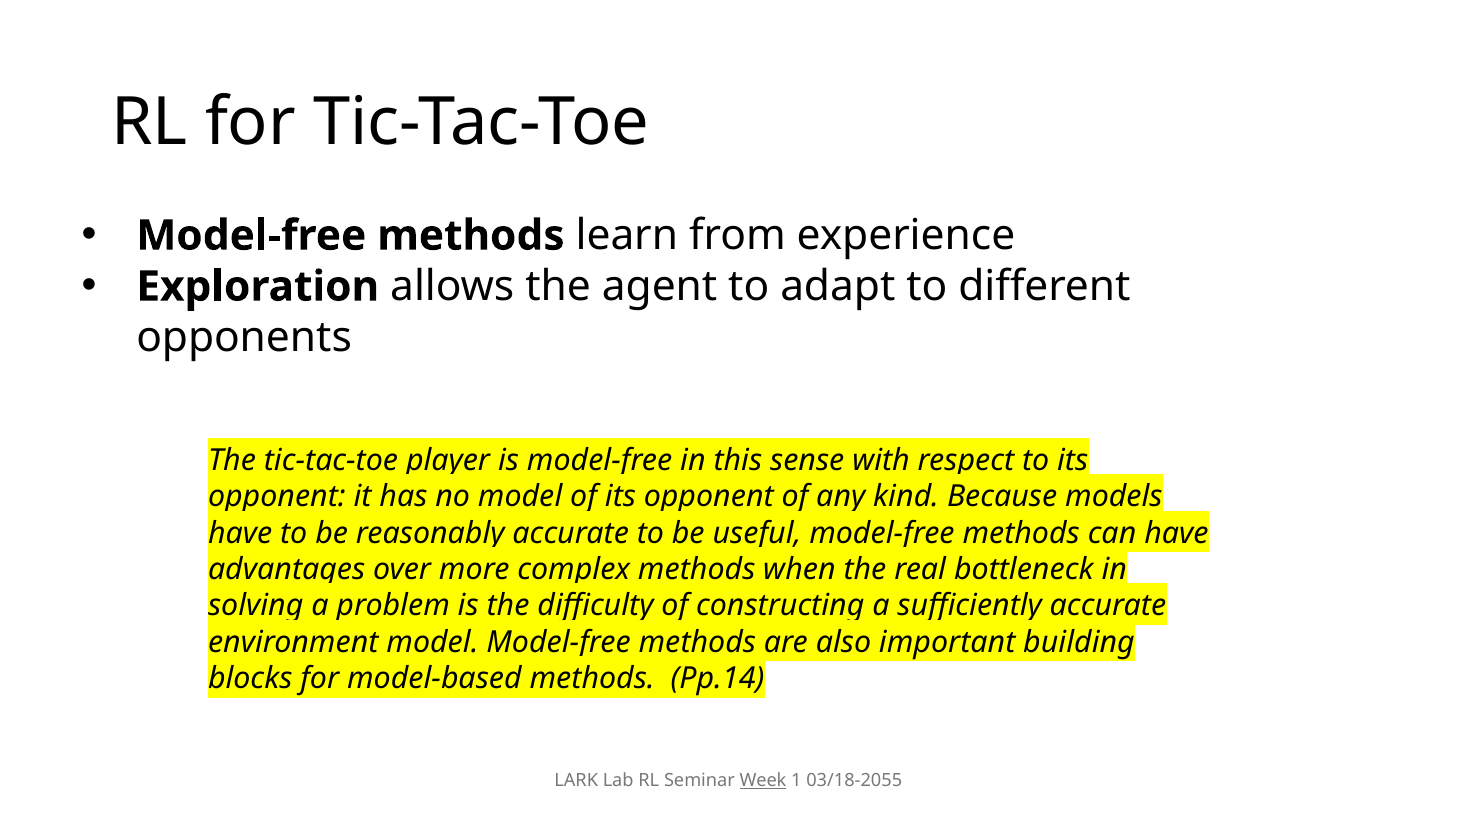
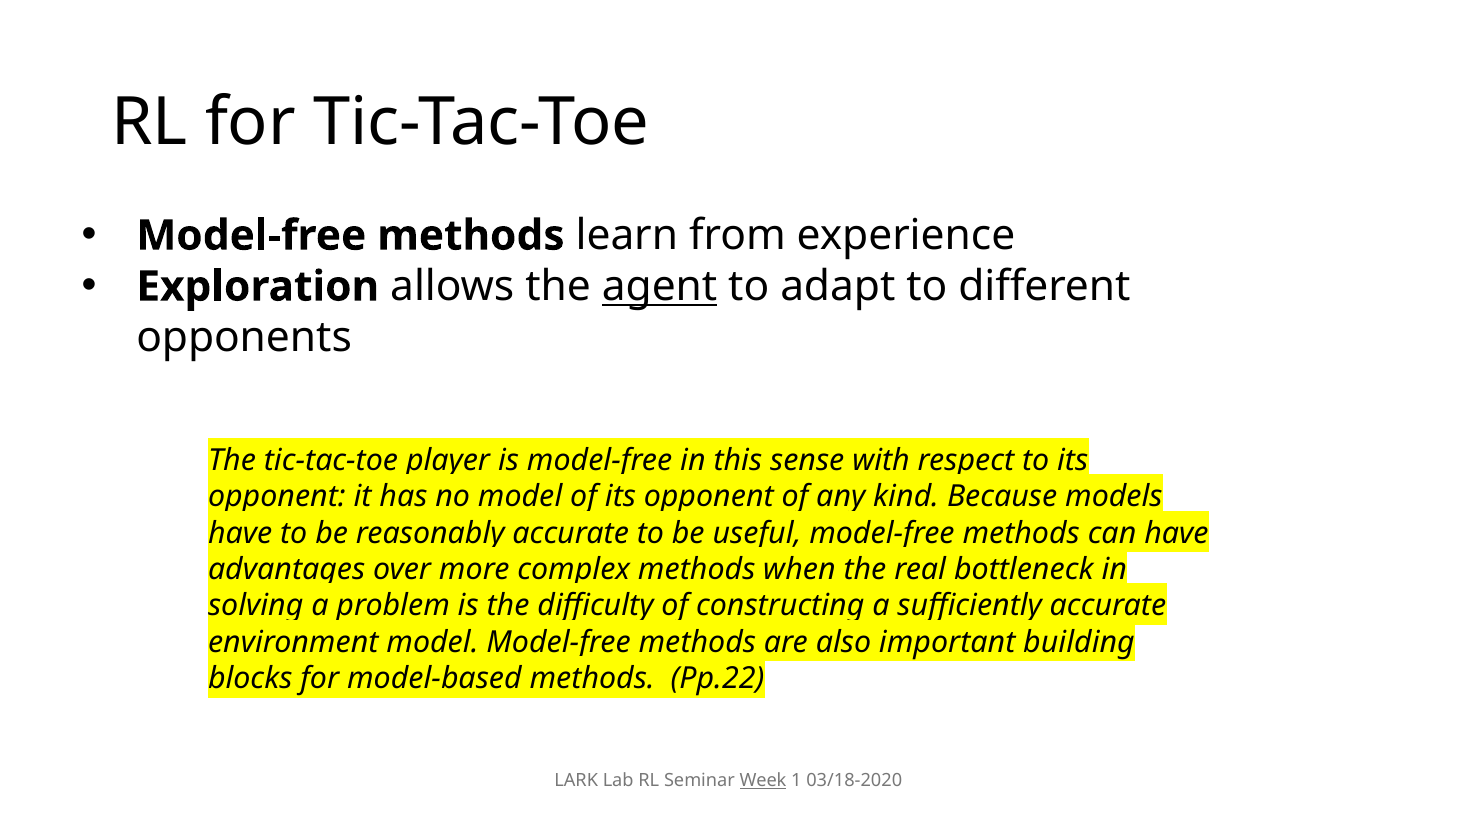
agent underline: none -> present
Pp.14: Pp.14 -> Pp.22
03/18-2055: 03/18-2055 -> 03/18-2020
